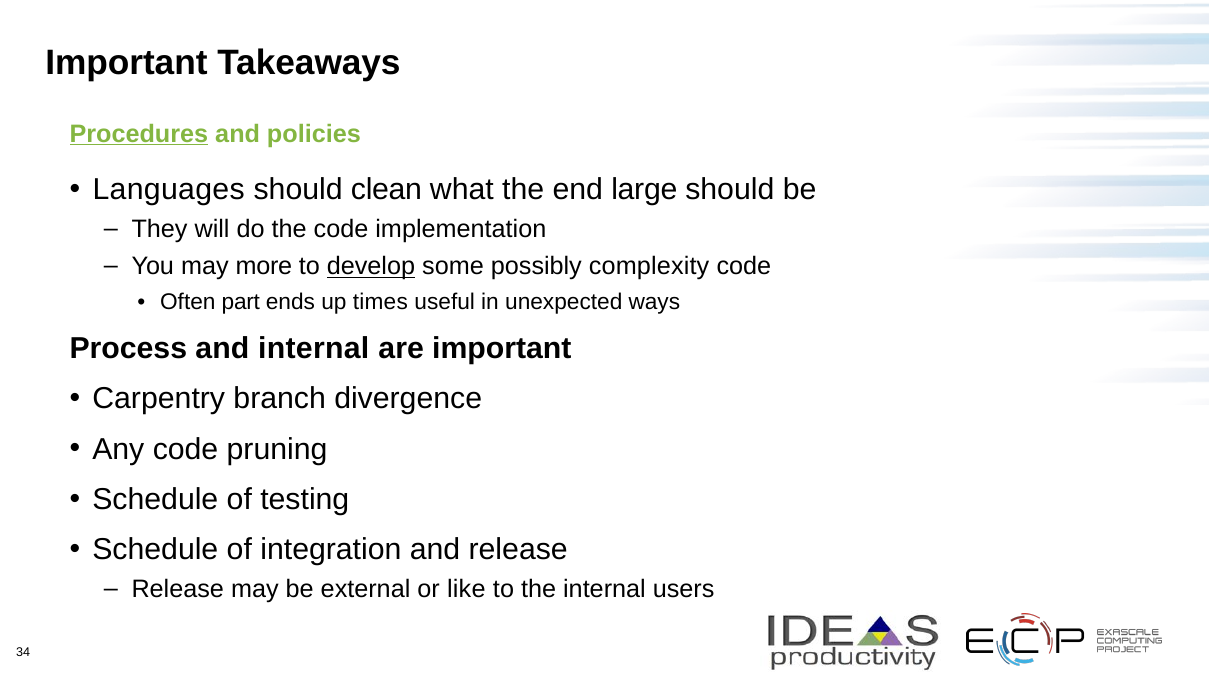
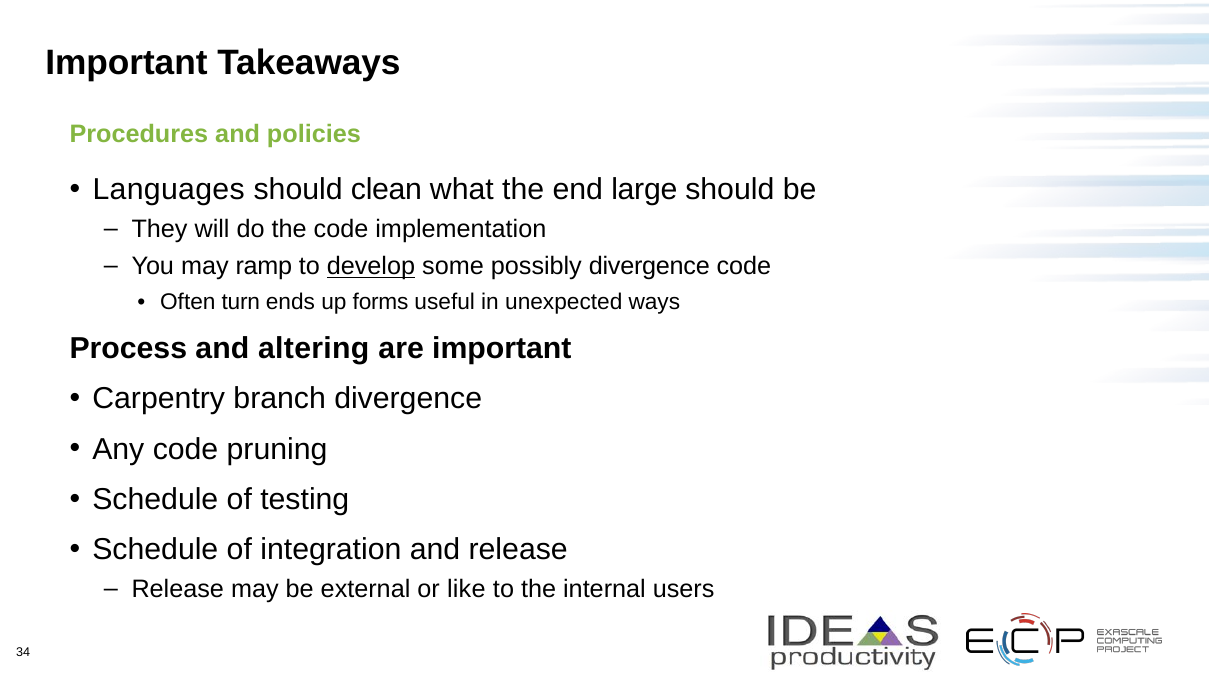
Procedures underline: present -> none
more: more -> ramp
possibly complexity: complexity -> divergence
part: part -> turn
times: times -> forms
and internal: internal -> altering
